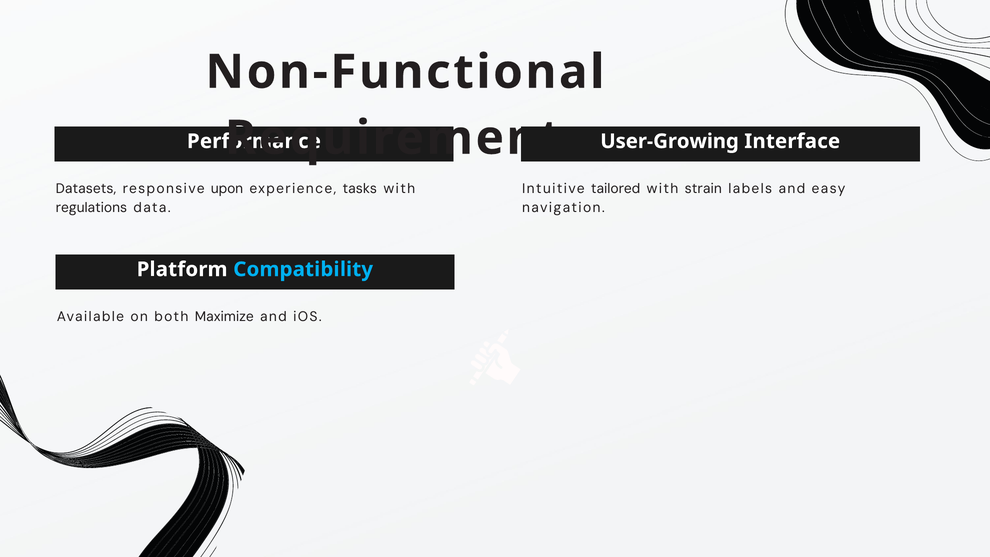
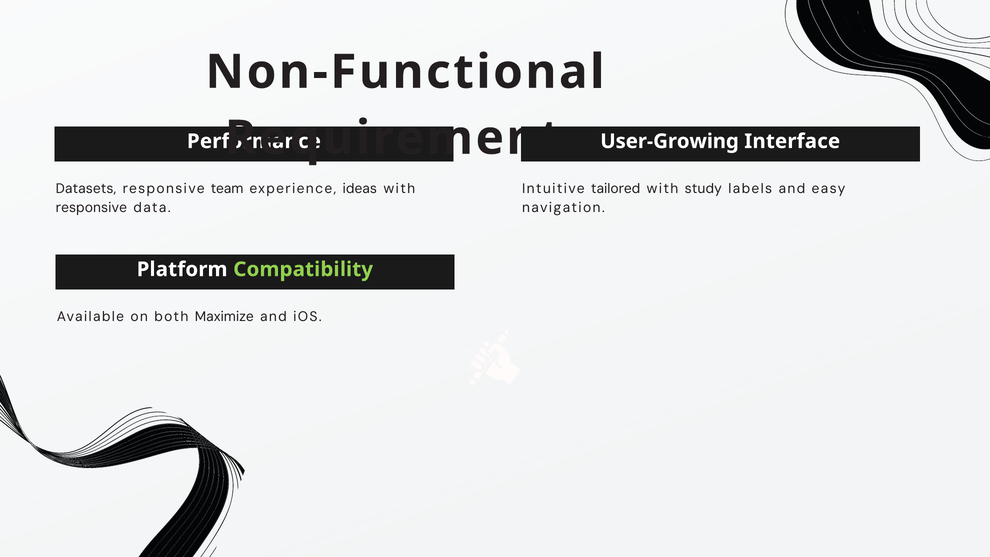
upon: upon -> team
tasks: tasks -> ideas
strain: strain -> study
regulations at (91, 208): regulations -> responsive
Compatibility colour: light blue -> light green
